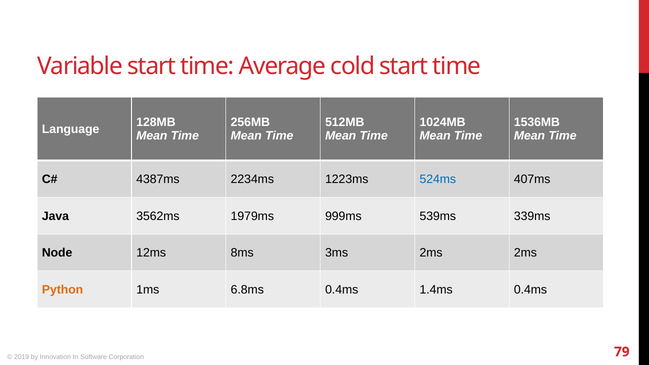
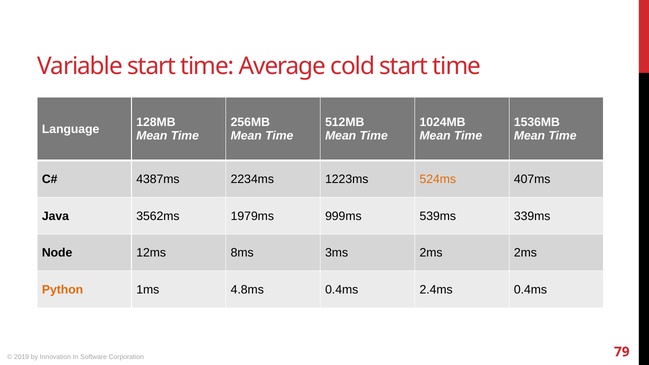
524ms colour: blue -> orange
6.8ms: 6.8ms -> 4.8ms
1.4ms: 1.4ms -> 2.4ms
